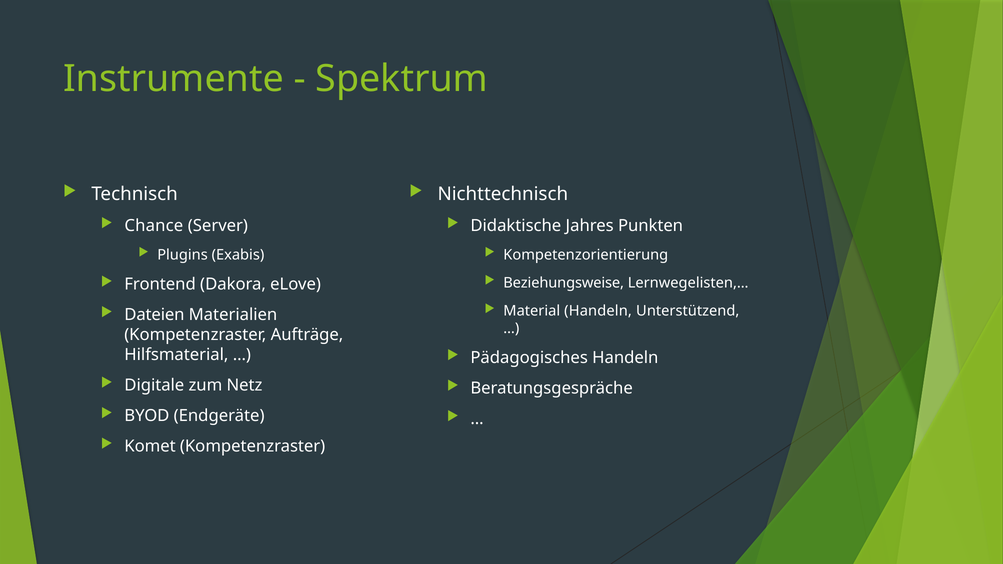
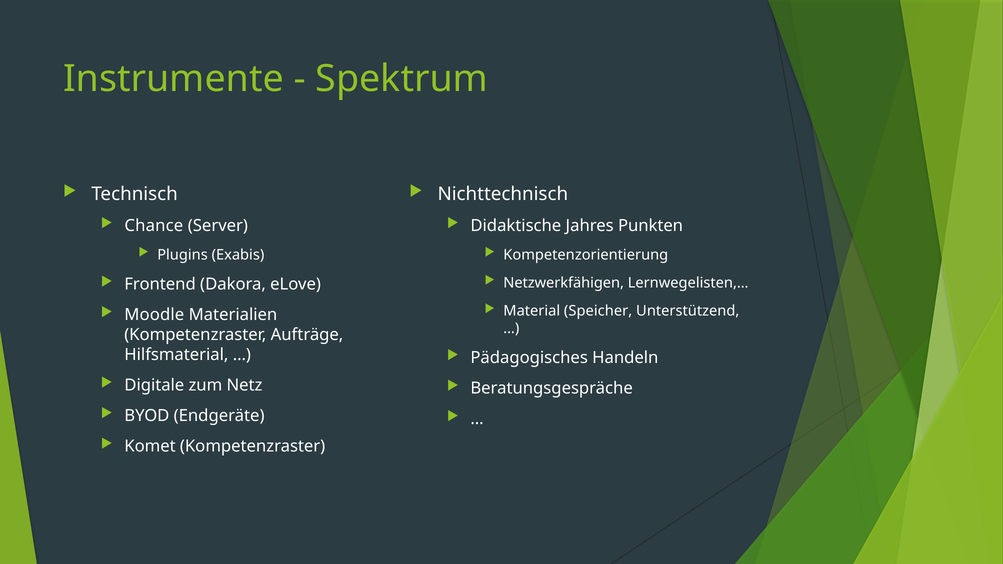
Beziehungsweise: Beziehungsweise -> Netzwerkfähigen
Material Handeln: Handeln -> Speicher
Dateien: Dateien -> Moodle
